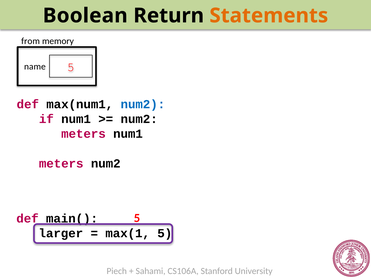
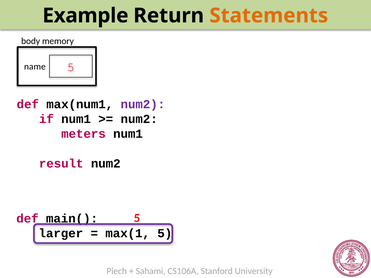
Boolean: Boolean -> Example
from: from -> body
num2 at (143, 104) colour: blue -> purple
meters at (61, 164): meters -> result
